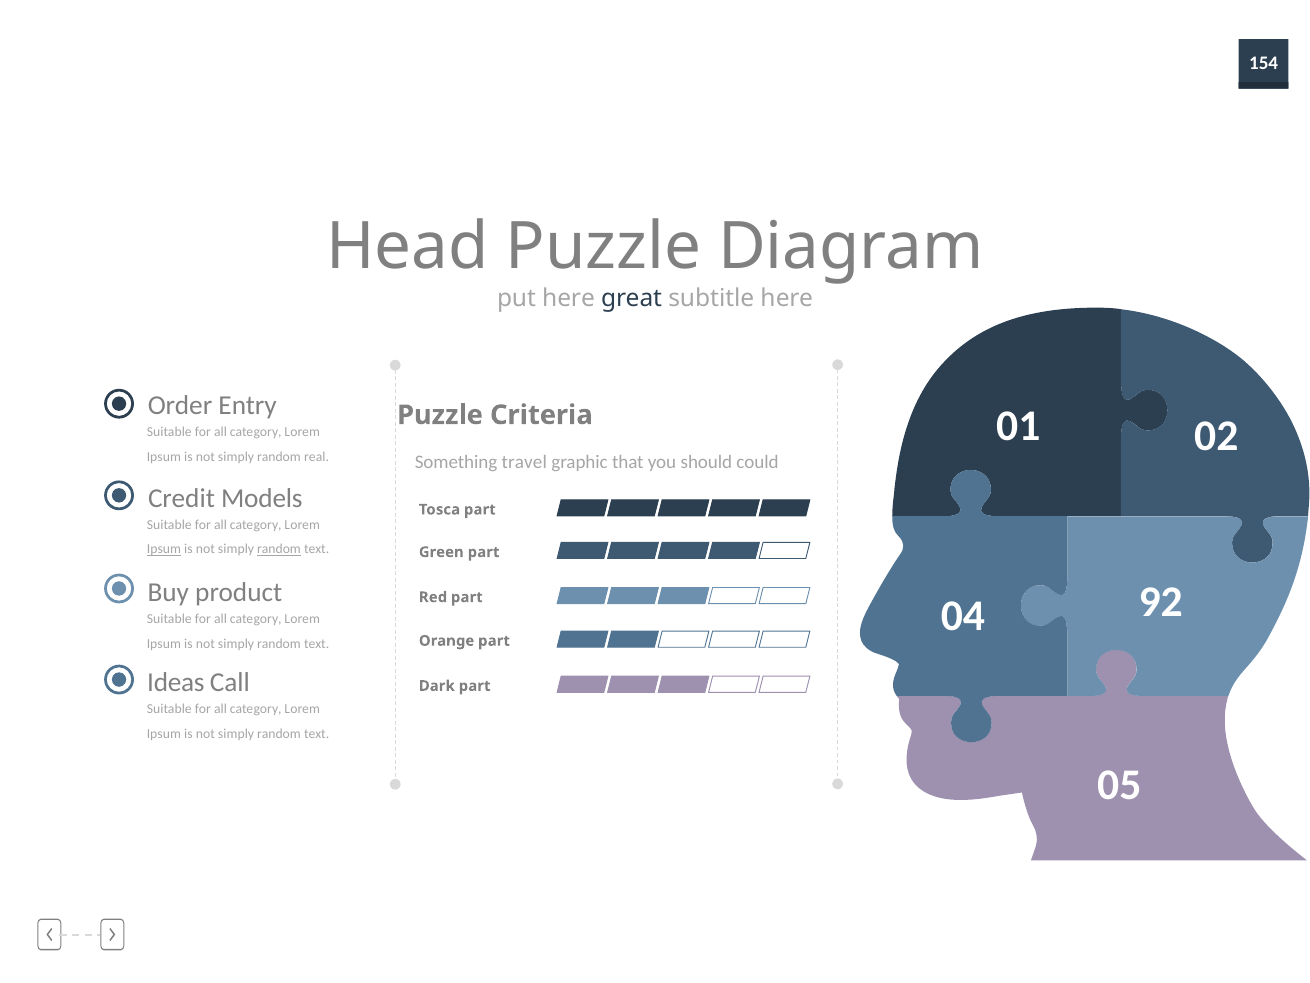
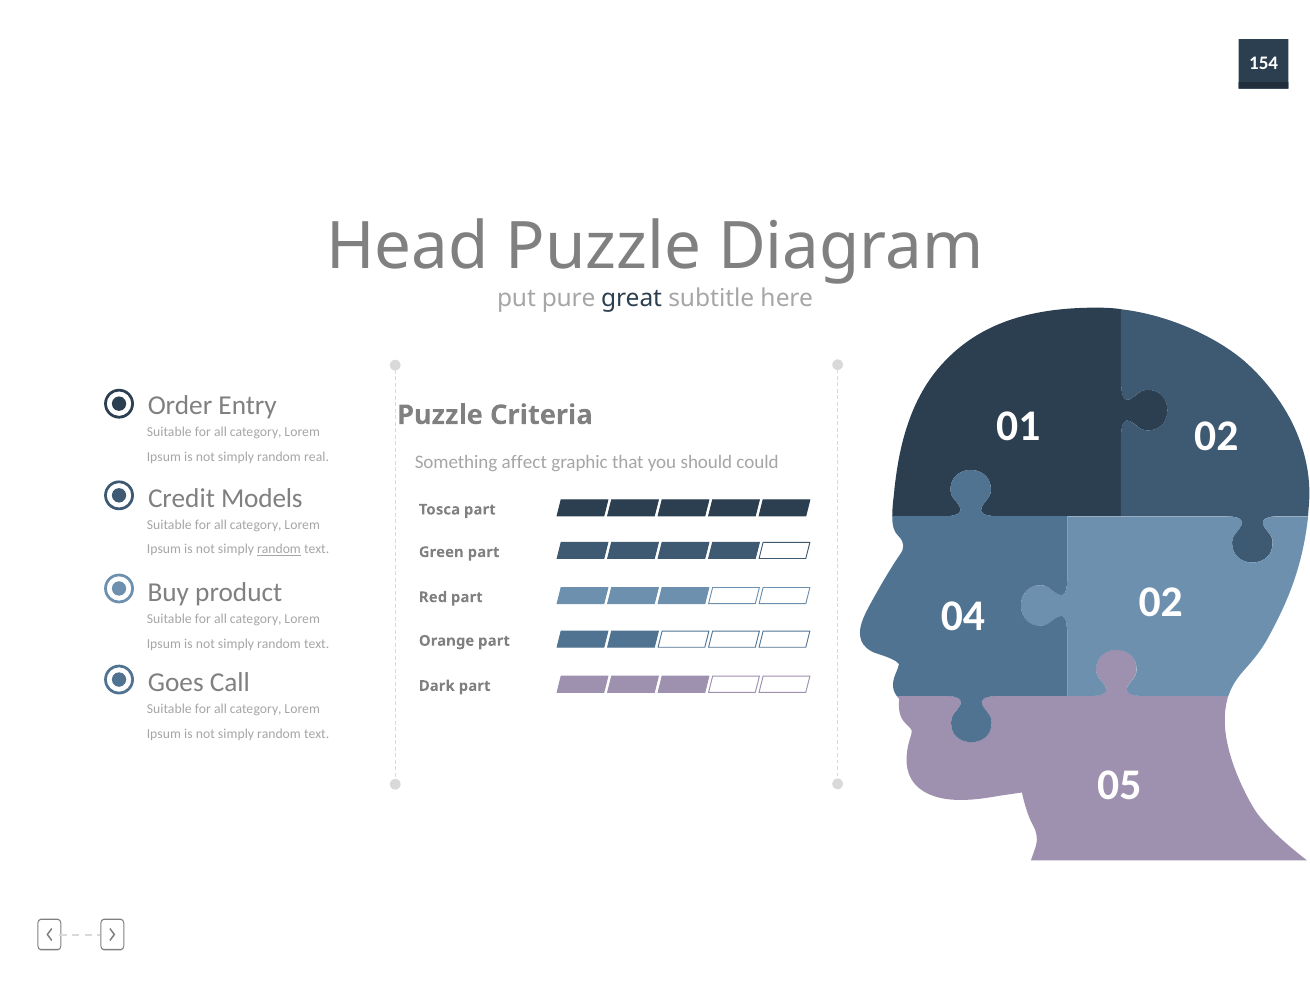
put here: here -> pure
travel: travel -> affect
Ipsum at (164, 549) underline: present -> none
04 92: 92 -> 02
Ideas: Ideas -> Goes
